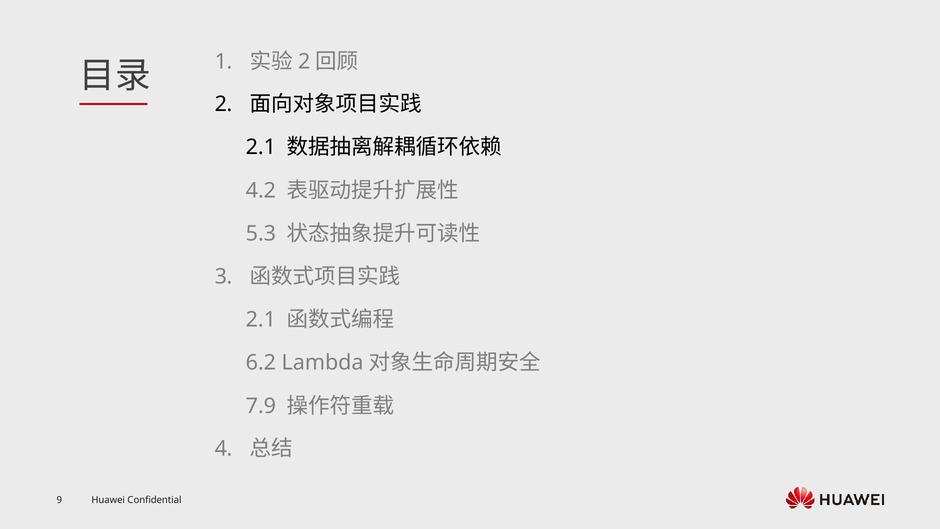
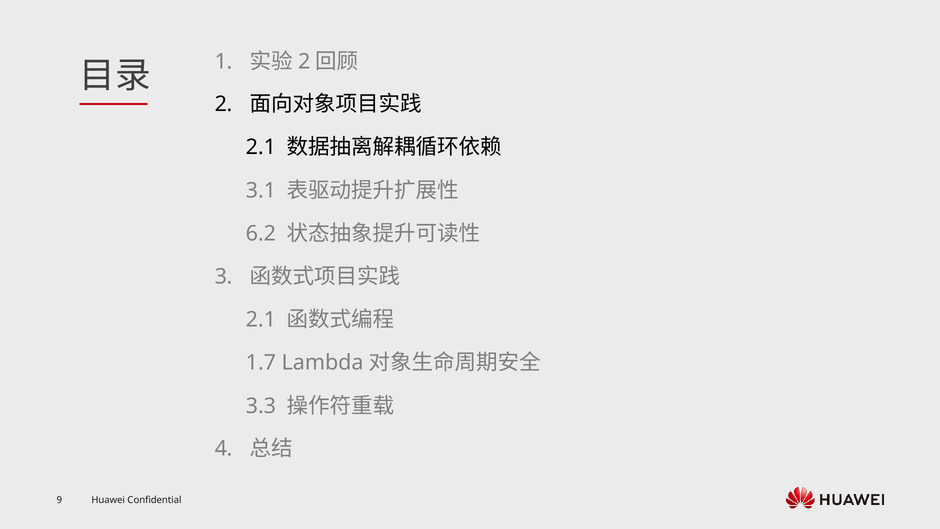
4.2: 4.2 -> 3.1
5.3: 5.3 -> 6.2
6.2: 6.2 -> 1.7
7.9: 7.9 -> 3.3
